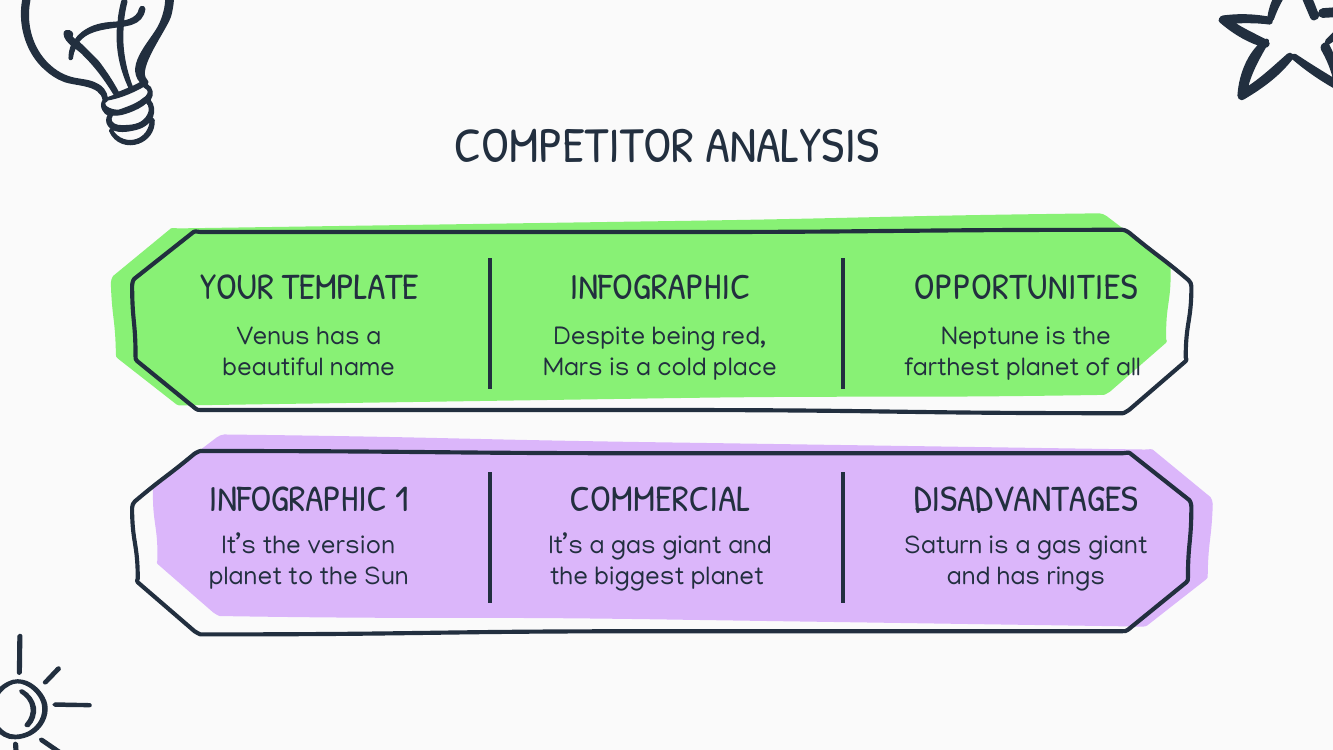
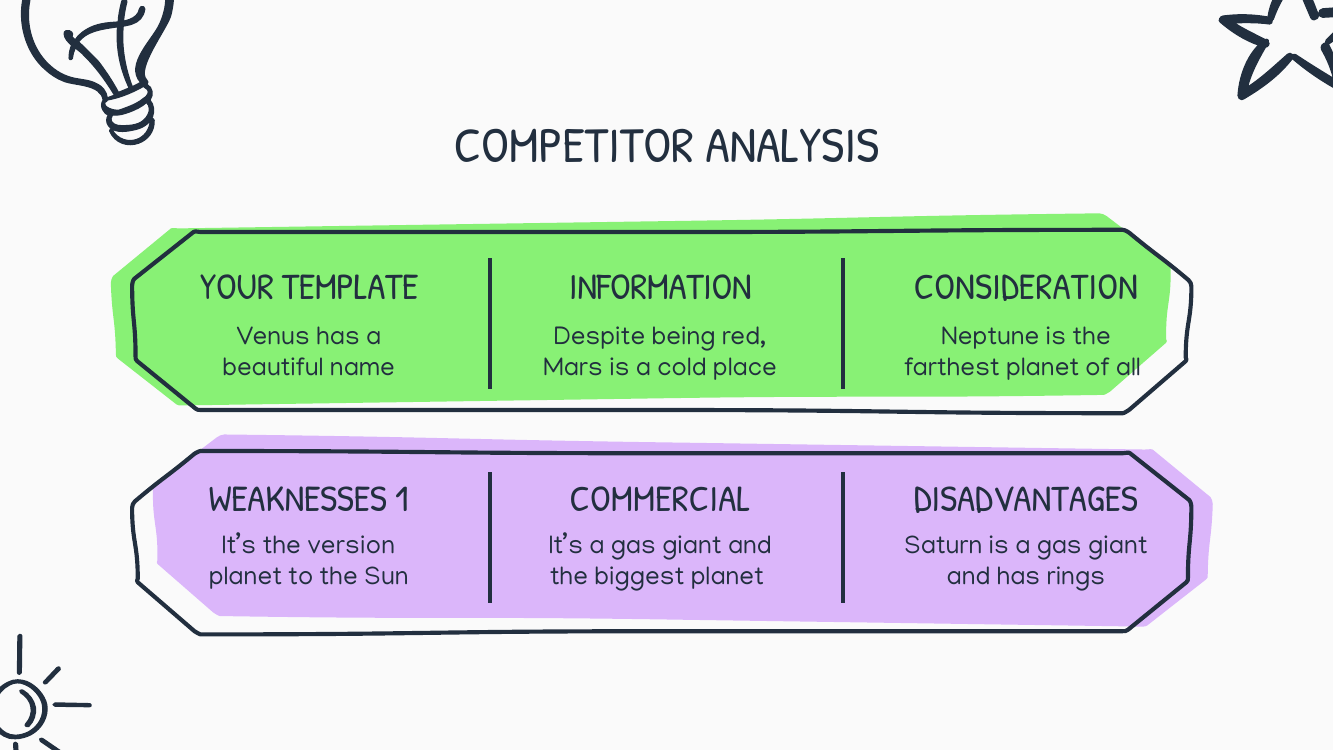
INFOGRAPHIC at (660, 288): INFOGRAPHIC -> INFORMATION
OPPORTUNITIES: OPPORTUNITIES -> CONSIDERATION
INFOGRAPHIC at (298, 499): INFOGRAPHIC -> WEAKNESSES
